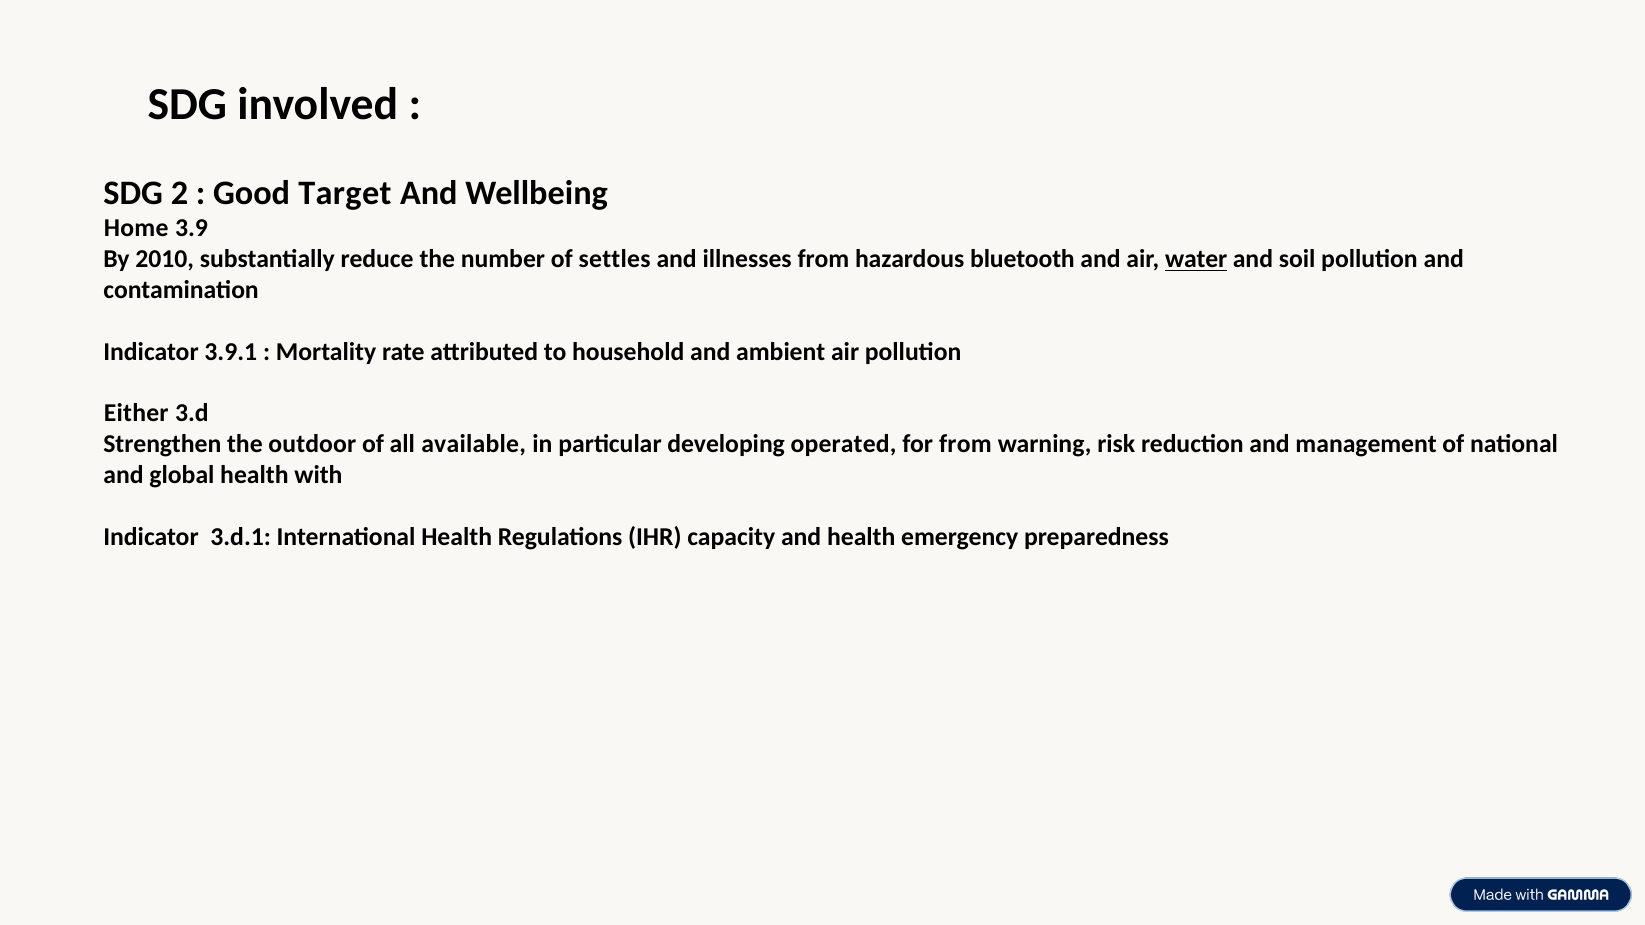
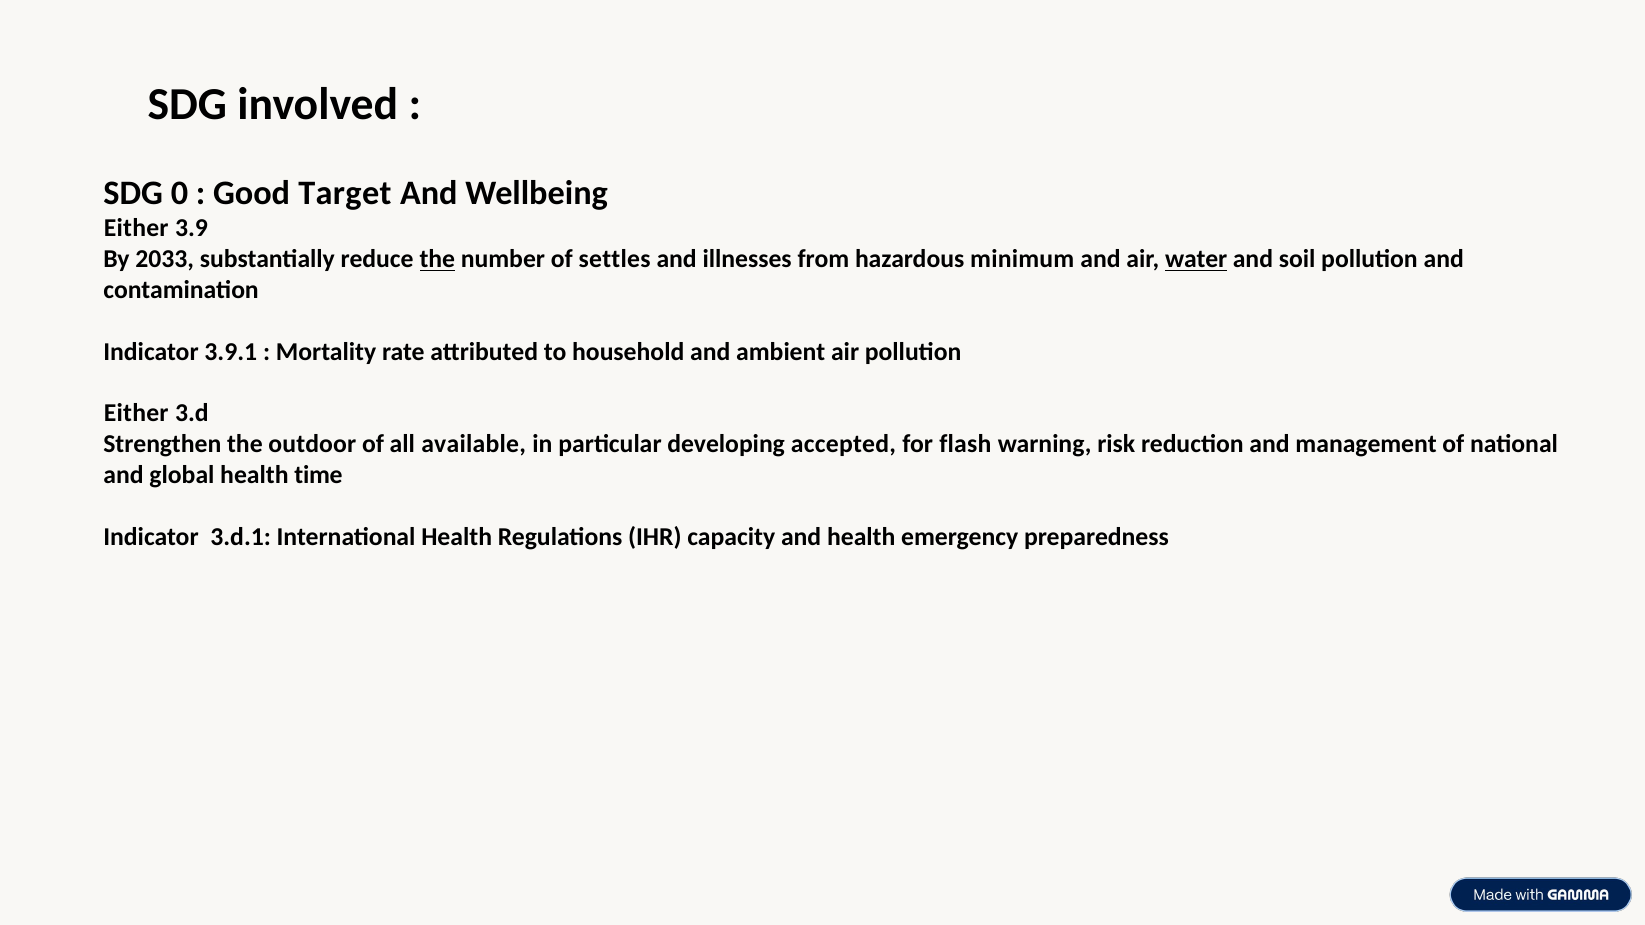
2: 2 -> 0
Home at (136, 229): Home -> Either
2010: 2010 -> 2033
the at (437, 259) underline: none -> present
bluetooth: bluetooth -> minimum
operated: operated -> accepted
for from: from -> flash
with: with -> time
